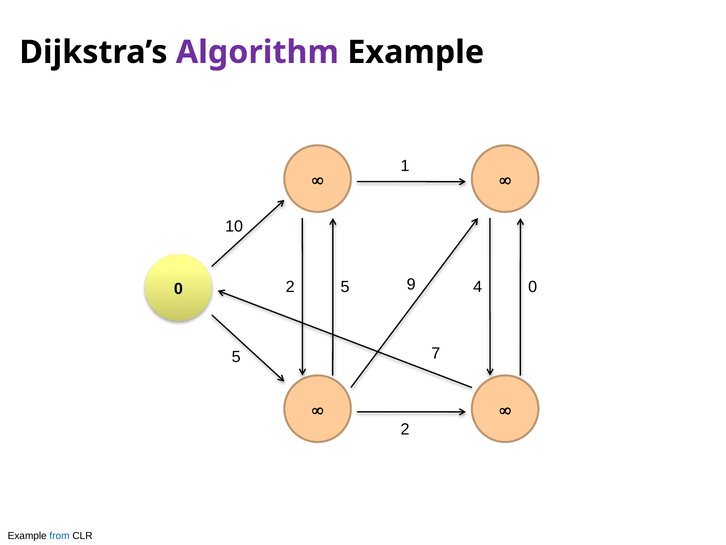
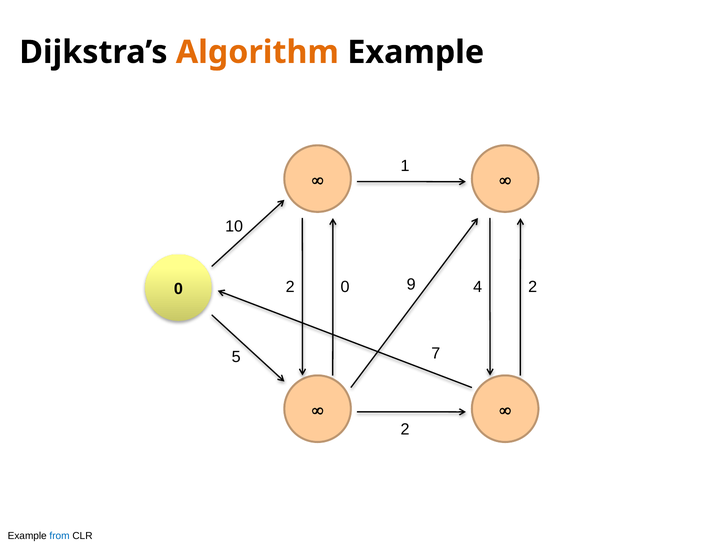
Algorithm colour: purple -> orange
2 5: 5 -> 0
4 0: 0 -> 2
